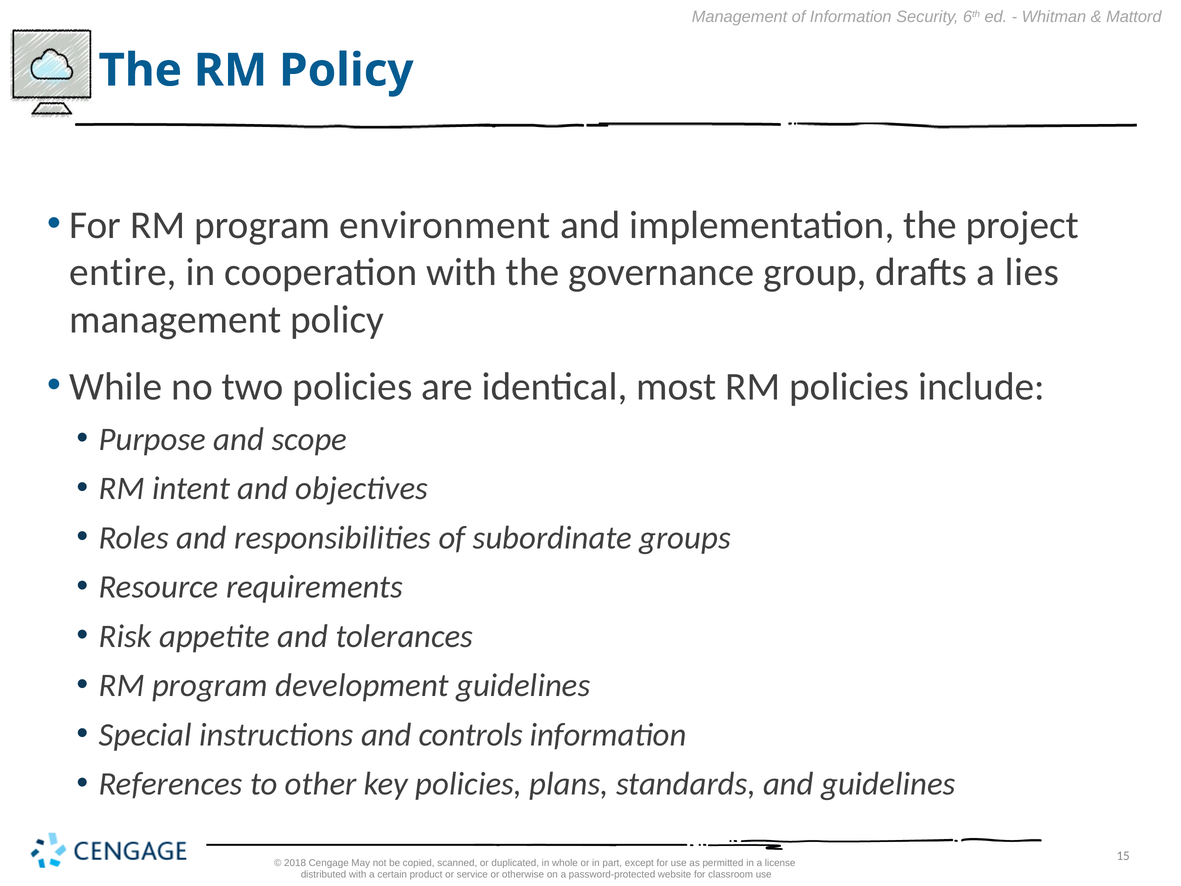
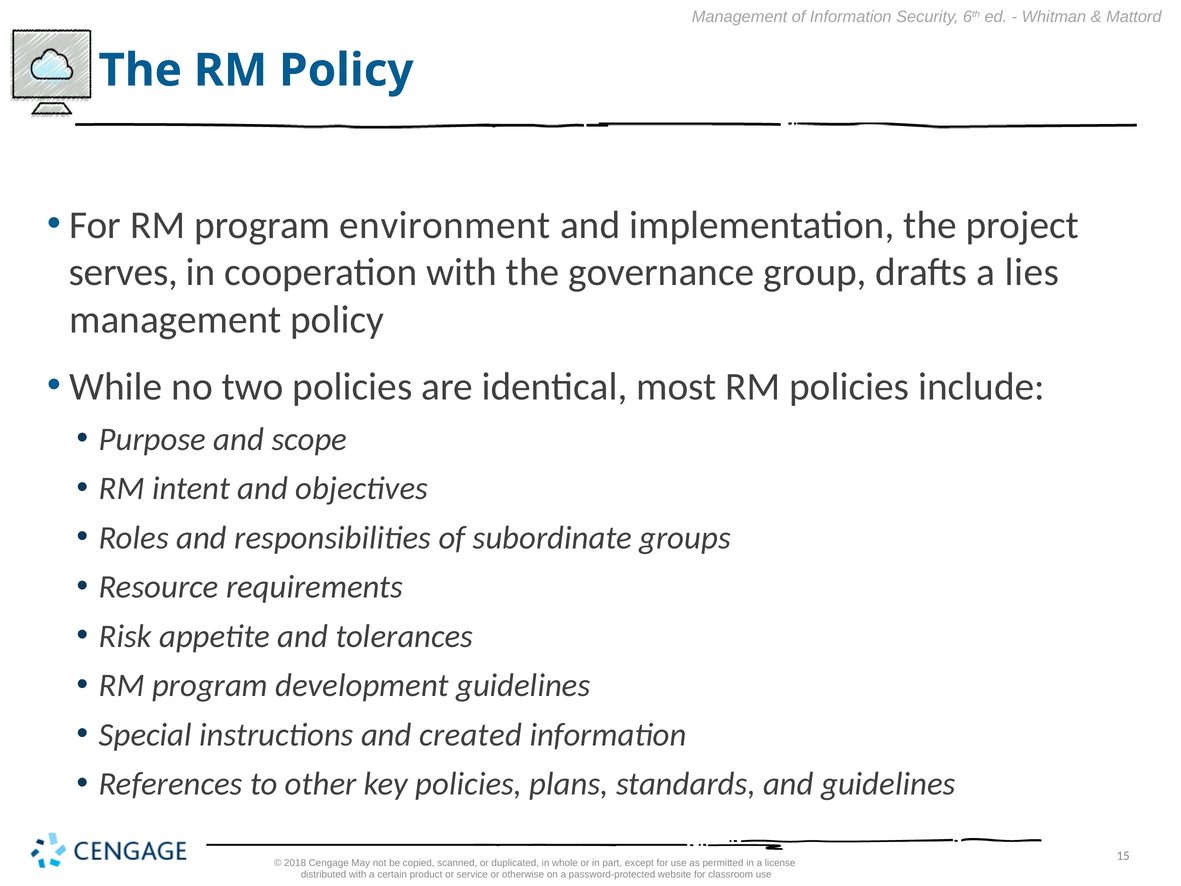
entire: entire -> serves
controls: controls -> created
